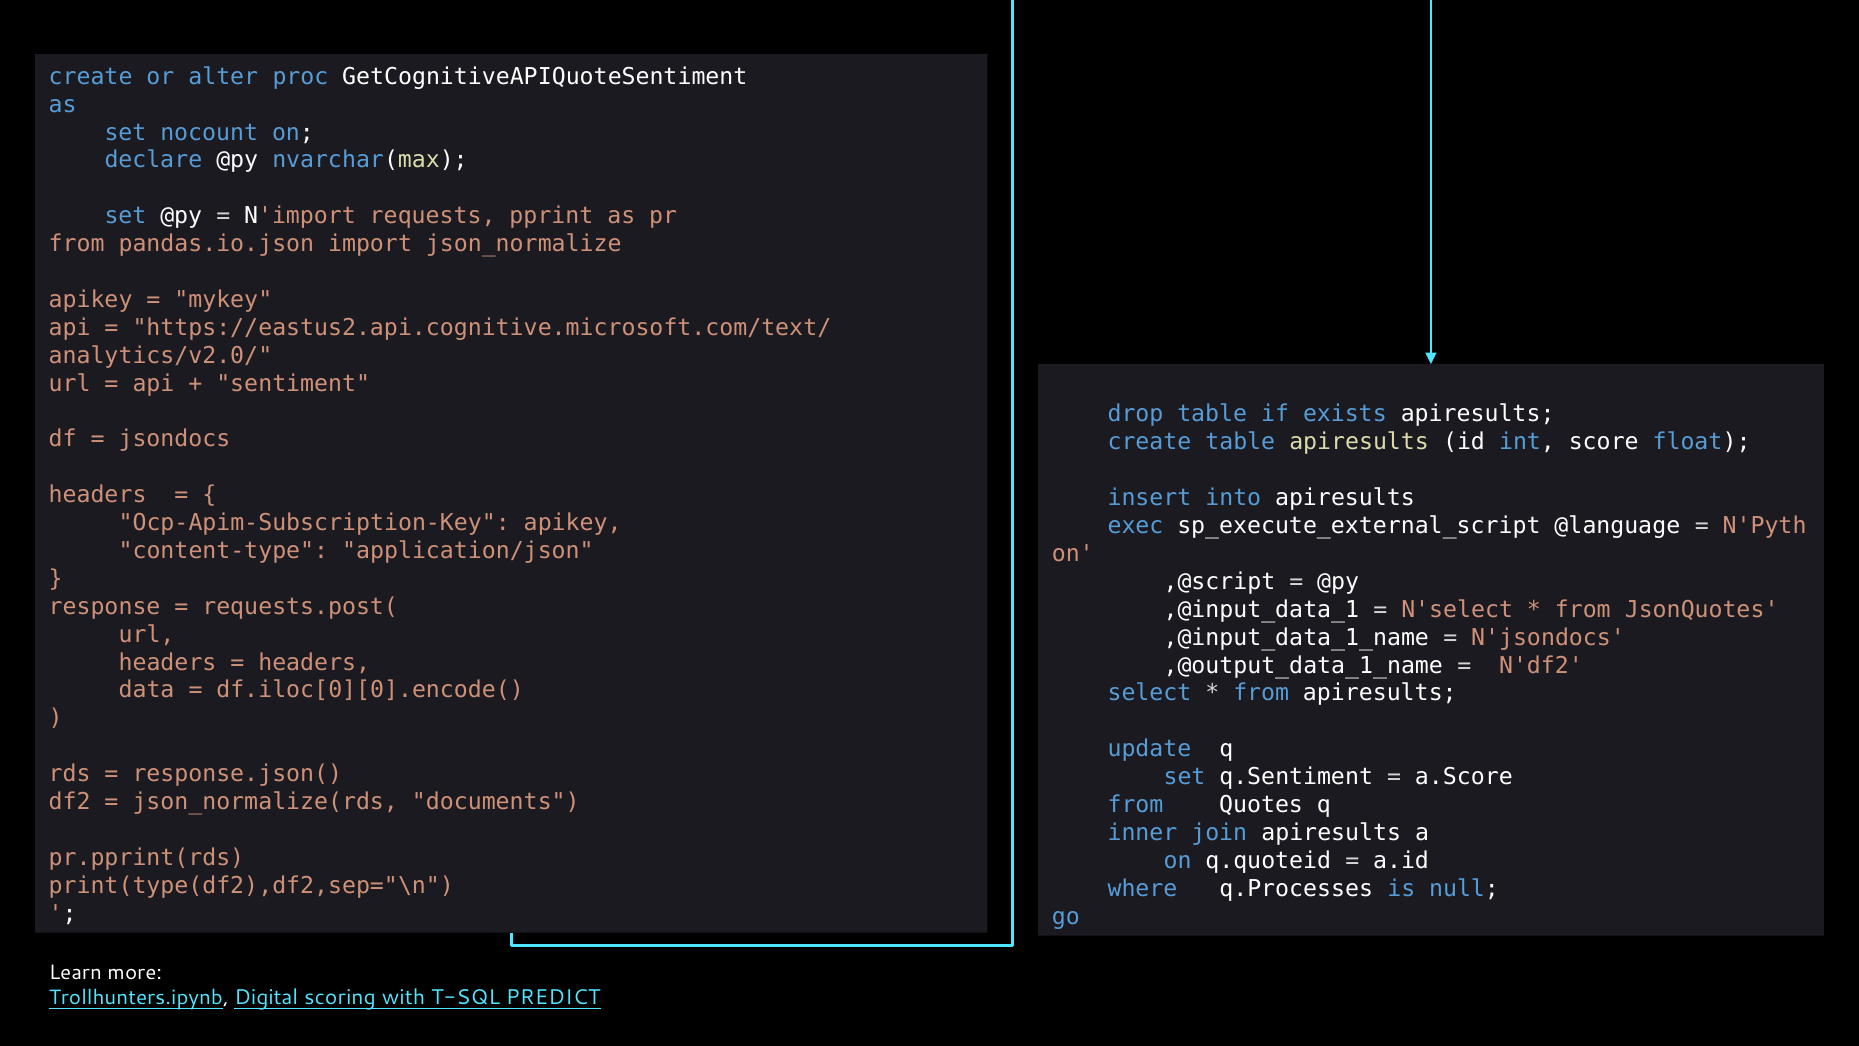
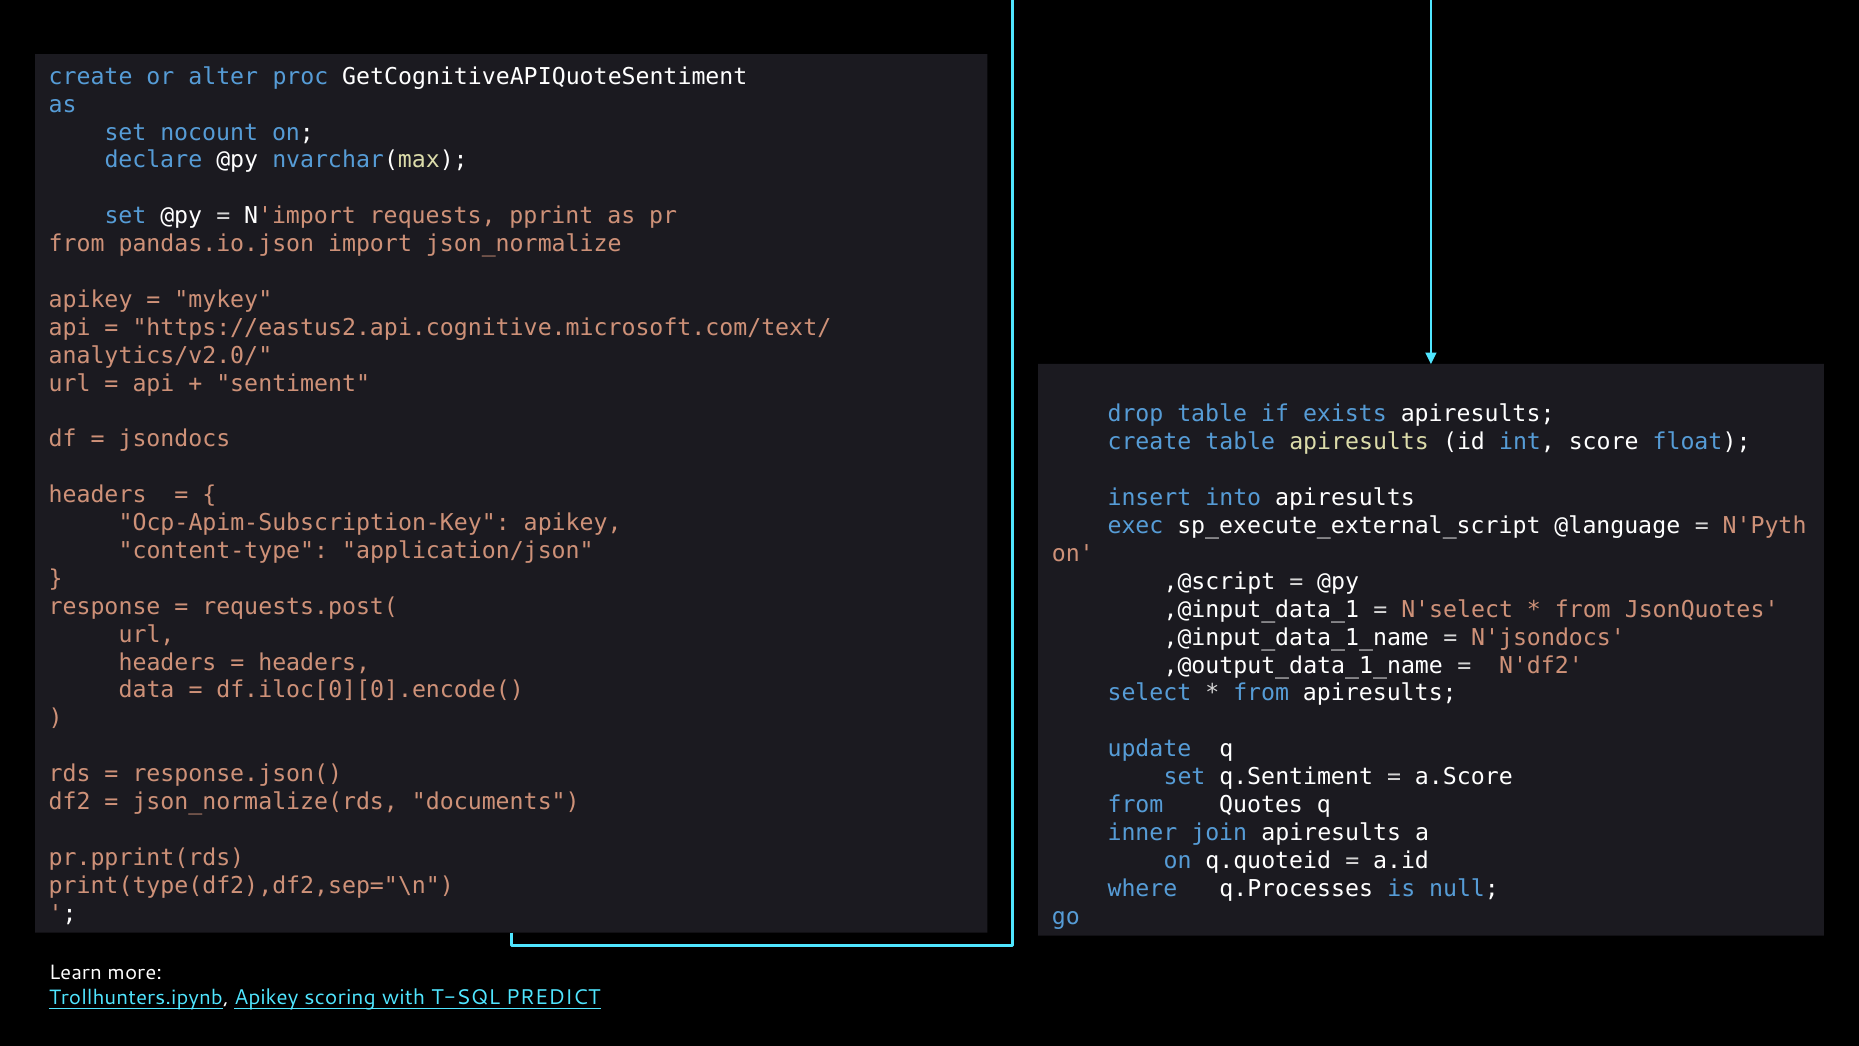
Trollhunters.ipynb Digital: Digital -> Apikey
